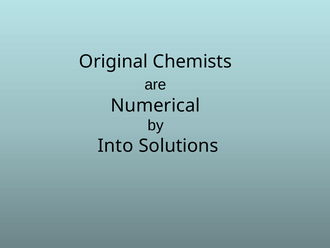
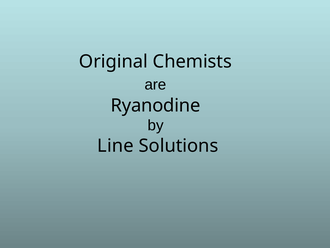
Numerical: Numerical -> Ryanodine
Into: Into -> Line
